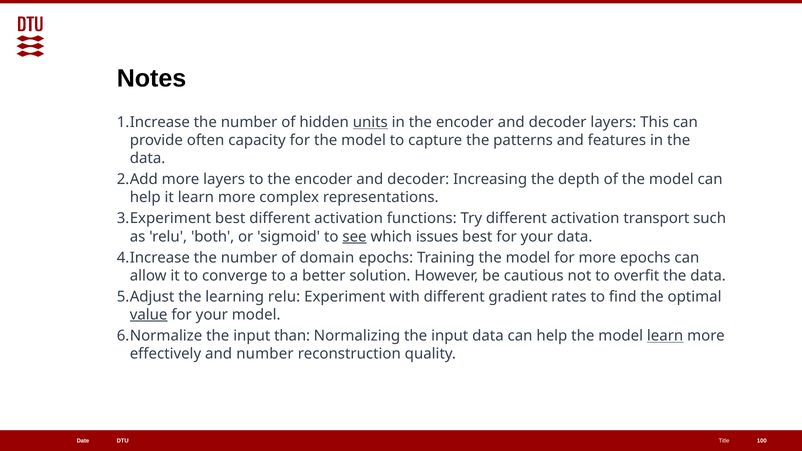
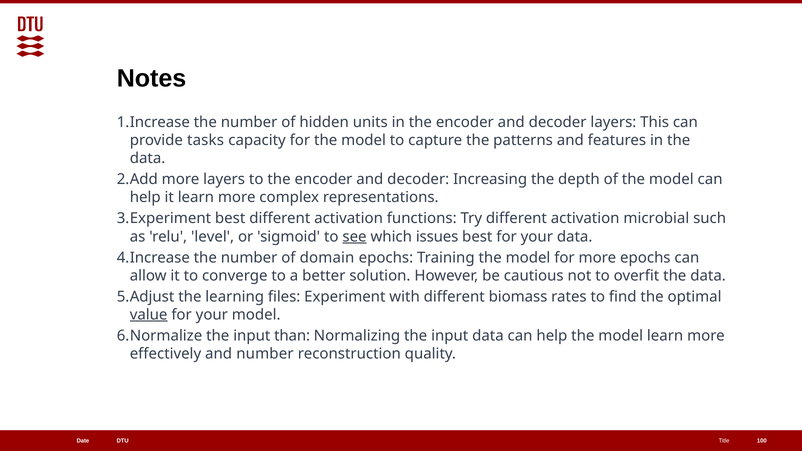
units underline: present -> none
often: often -> tasks
transport: transport -> microbial
both: both -> level
learning relu: relu -> files
gradient: gradient -> biomass
learn at (665, 336) underline: present -> none
